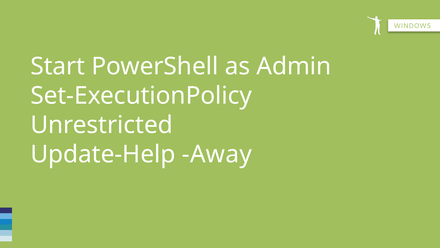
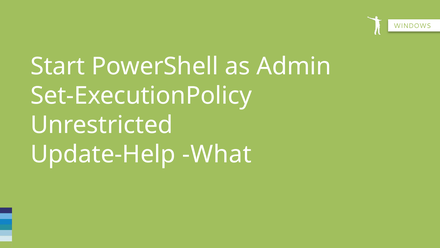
Away: Away -> What
